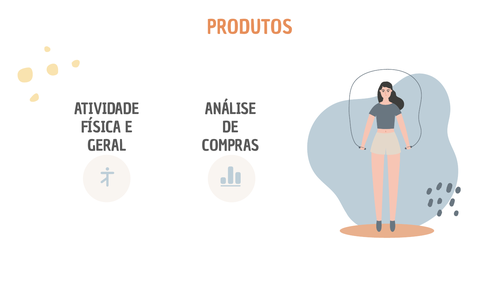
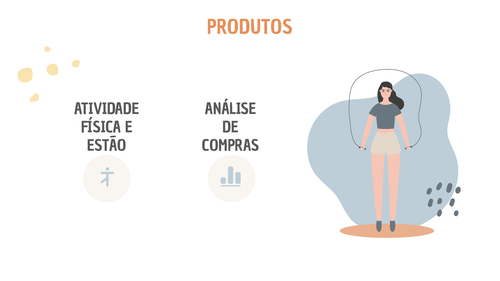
GERAL: GERAL -> ESTÃO
